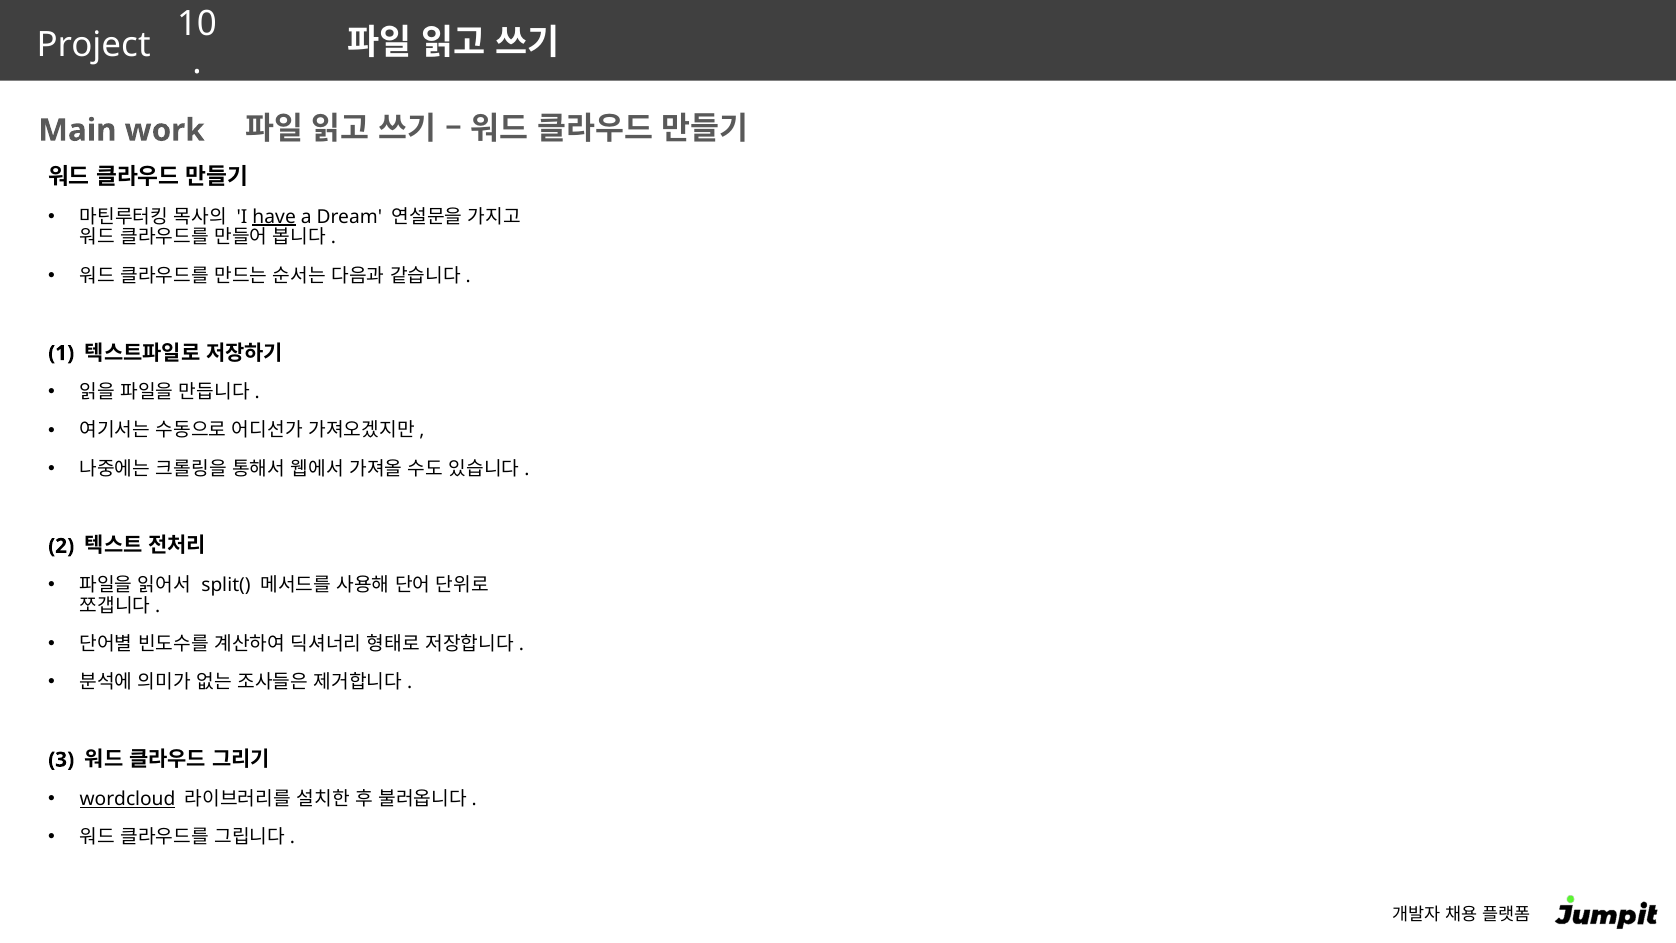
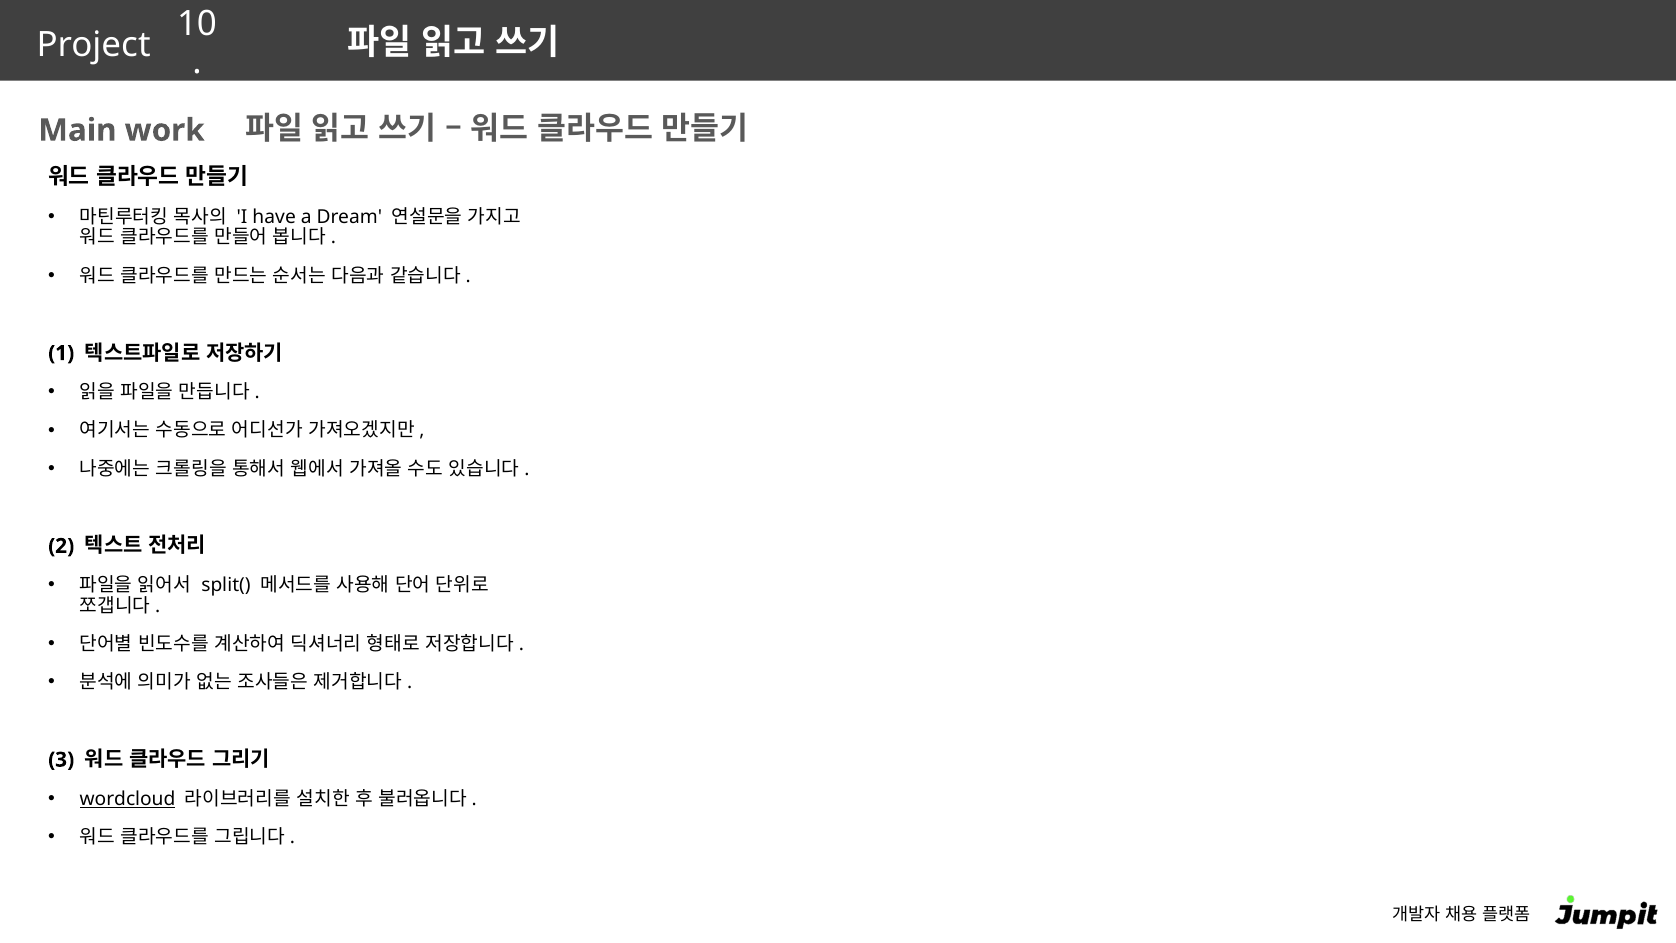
have underline: present -> none
